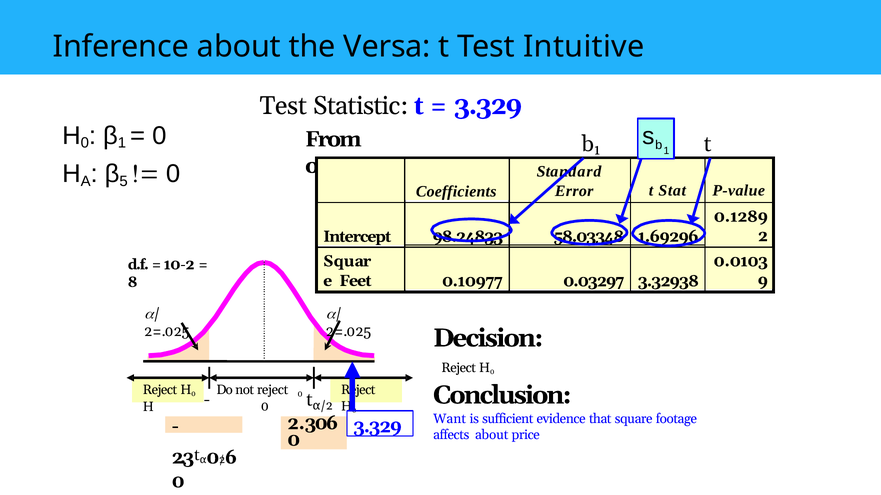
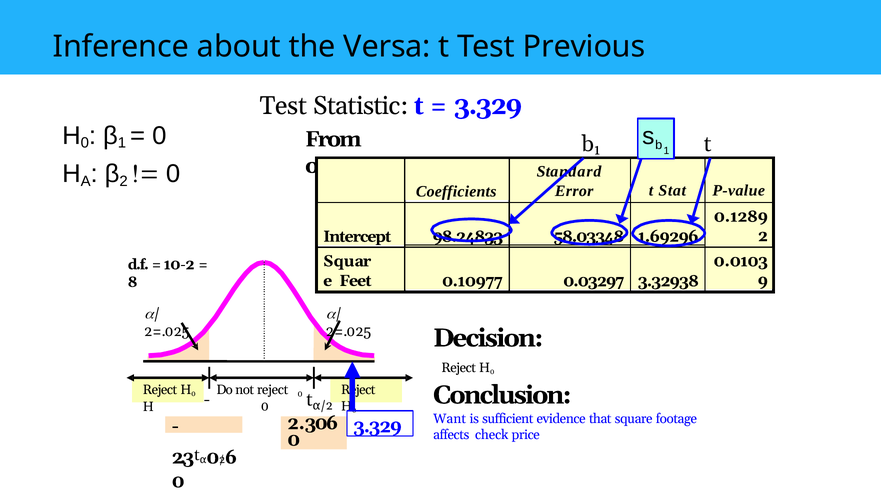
Intuitive: Intuitive -> Previous
5 at (124, 181): 5 -> 2
affects about: about -> check
